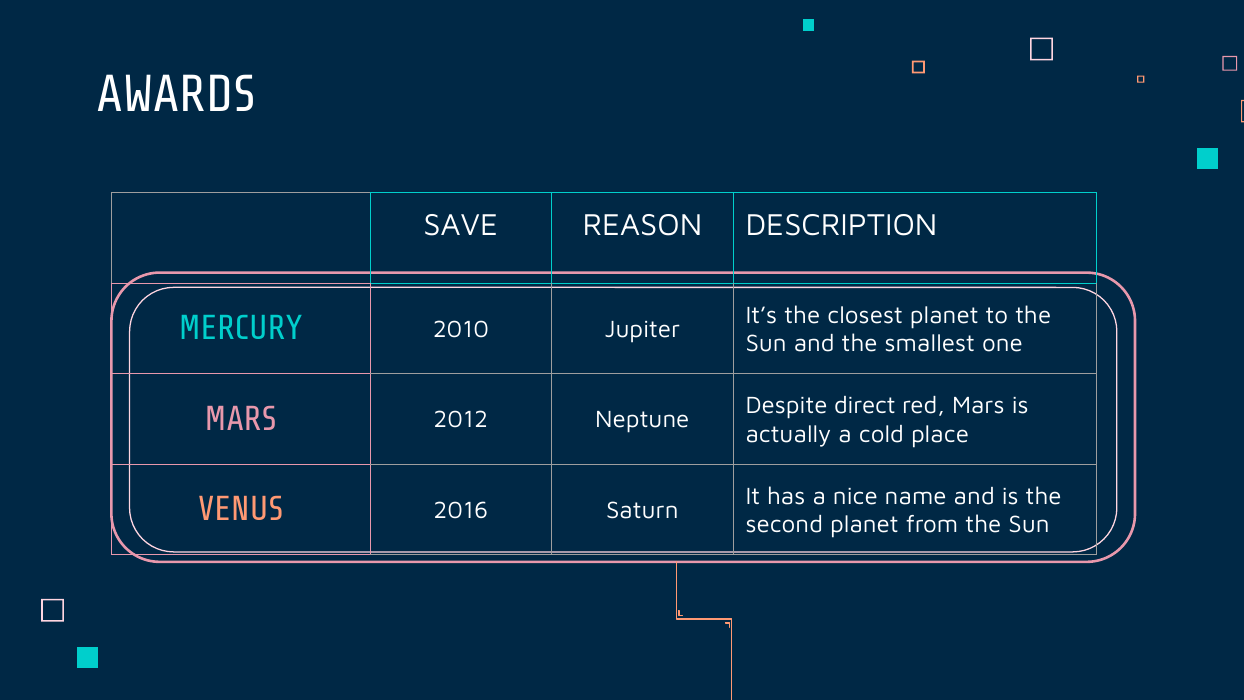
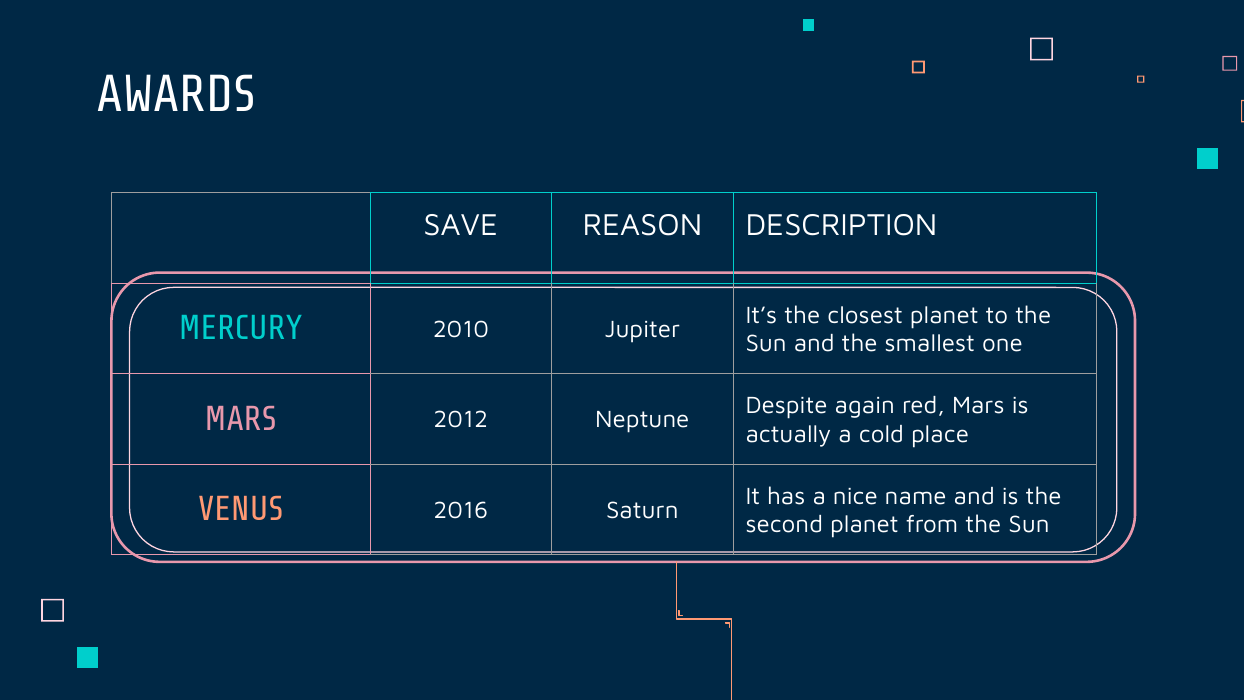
direct: direct -> again
